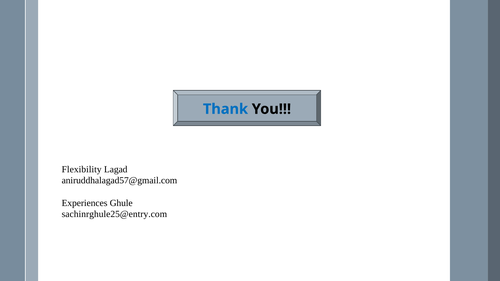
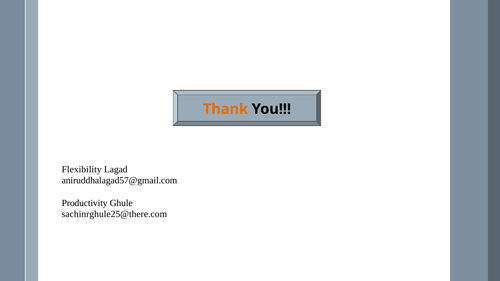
Thank colour: blue -> orange
Experiences: Experiences -> Productivity
sachinrghule25@entry.com: sachinrghule25@entry.com -> sachinrghule25@there.com
